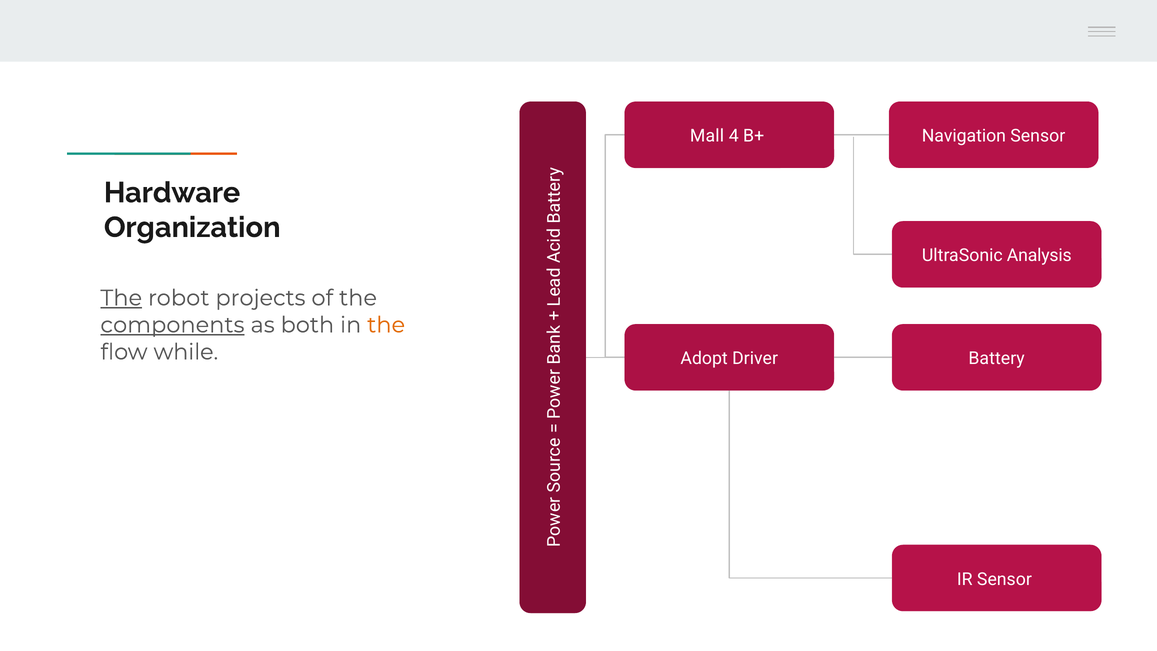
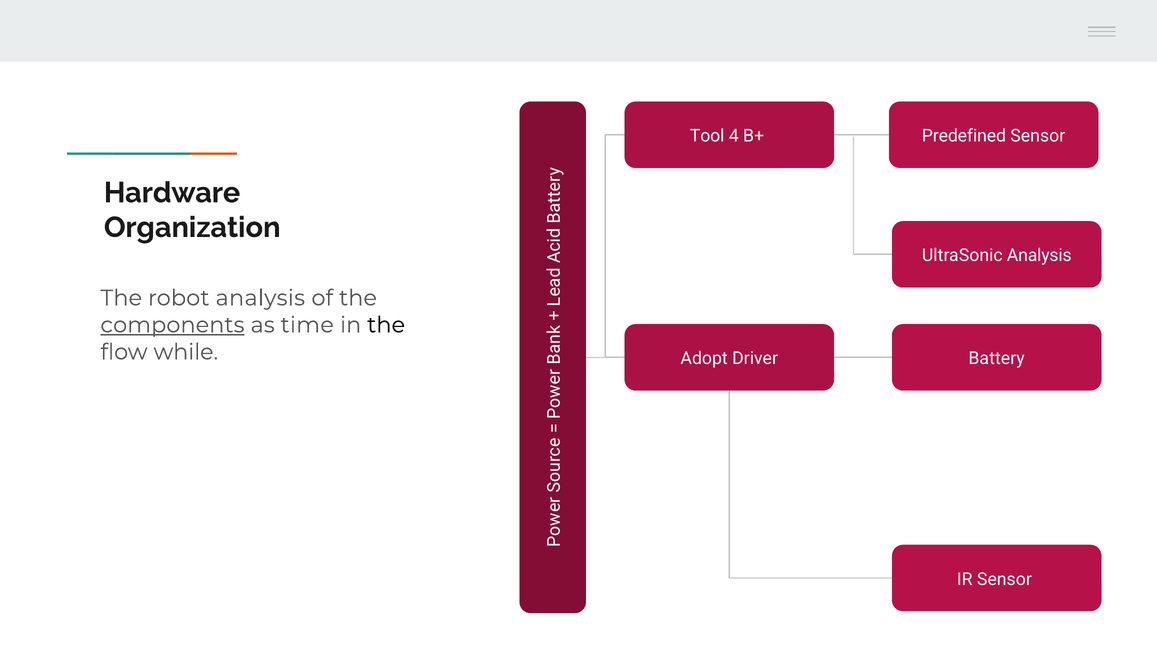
Mall: Mall -> Tool
Navigation: Navigation -> Predefined
The at (121, 298) underline: present -> none
robot projects: projects -> analysis
both: both -> time
the at (386, 325) colour: orange -> black
